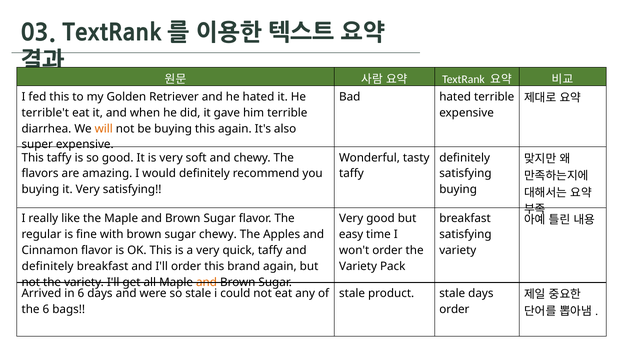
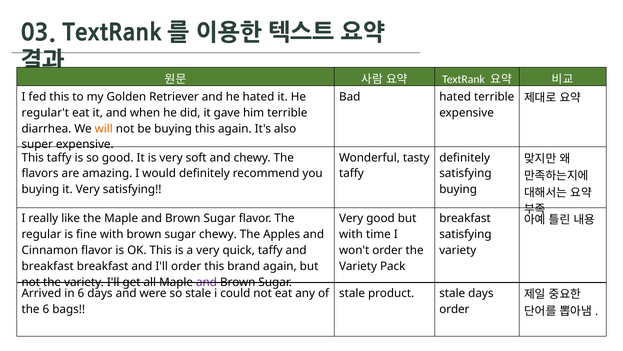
terrible't: terrible't -> regular't
easy at (351, 234): easy -> with
definitely at (48, 266): definitely -> breakfast
and at (207, 282) colour: orange -> purple
